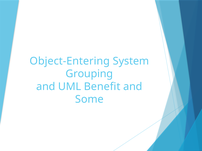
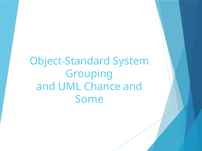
Object-Entering: Object-Entering -> Object-Standard
Benefit: Benefit -> Chance
